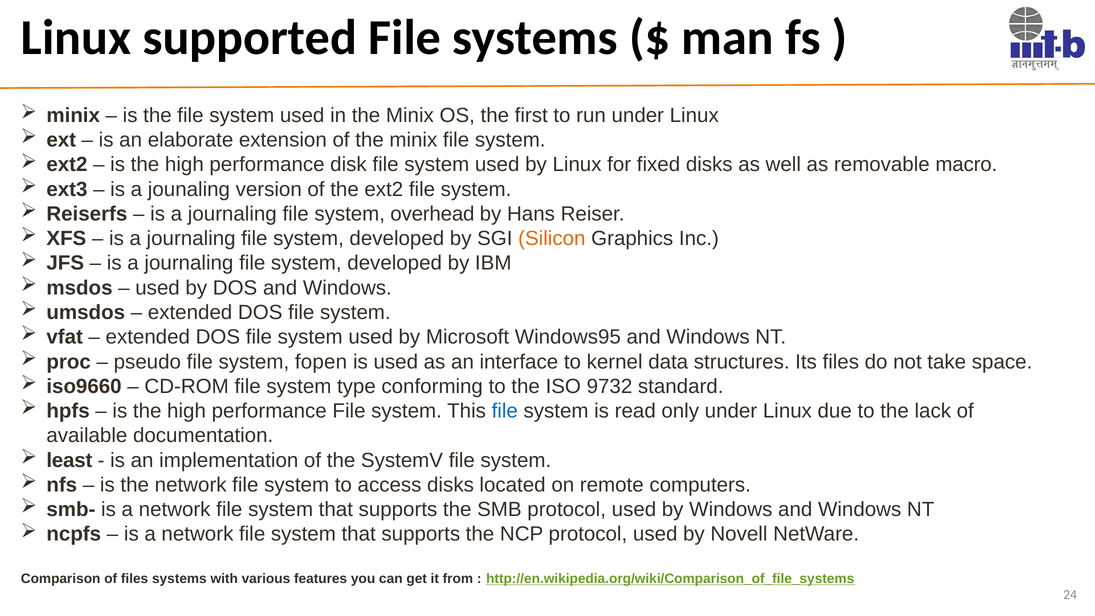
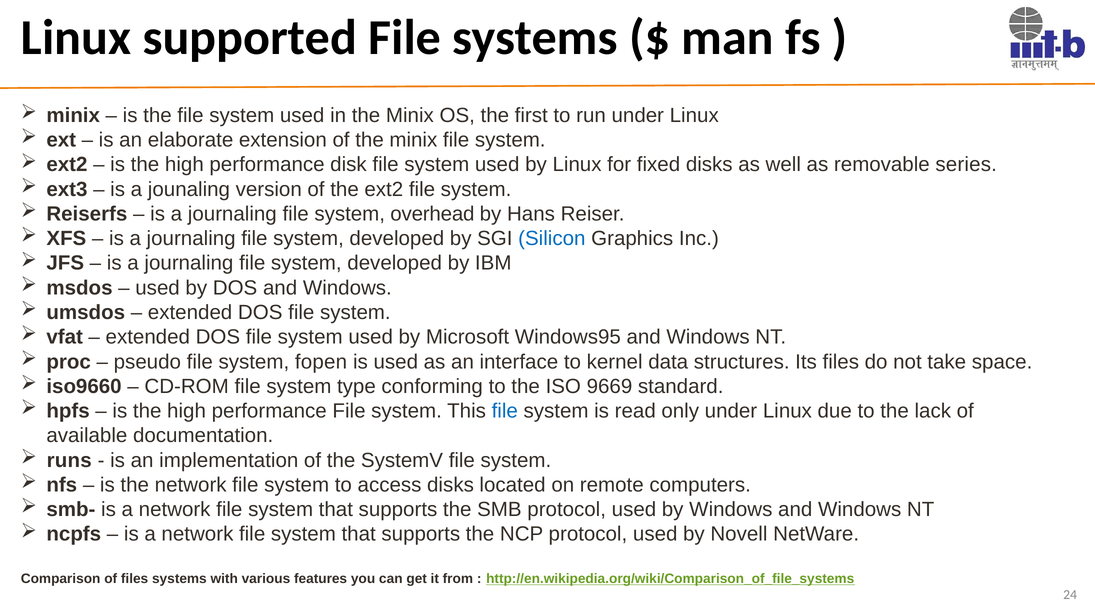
macro: macro -> series
Silicon colour: orange -> blue
9732: 9732 -> 9669
least: least -> runs
